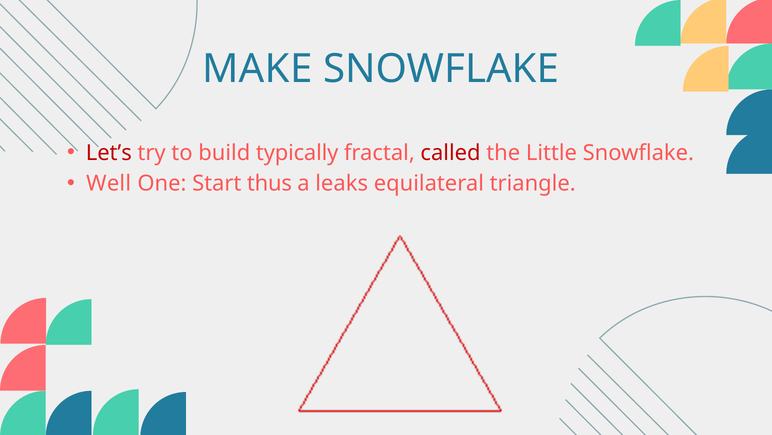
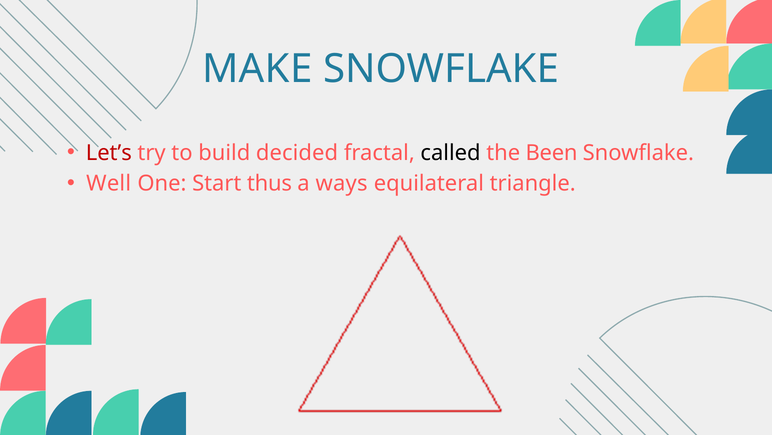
typically: typically -> decided
called colour: red -> black
Little: Little -> Been
leaks: leaks -> ways
